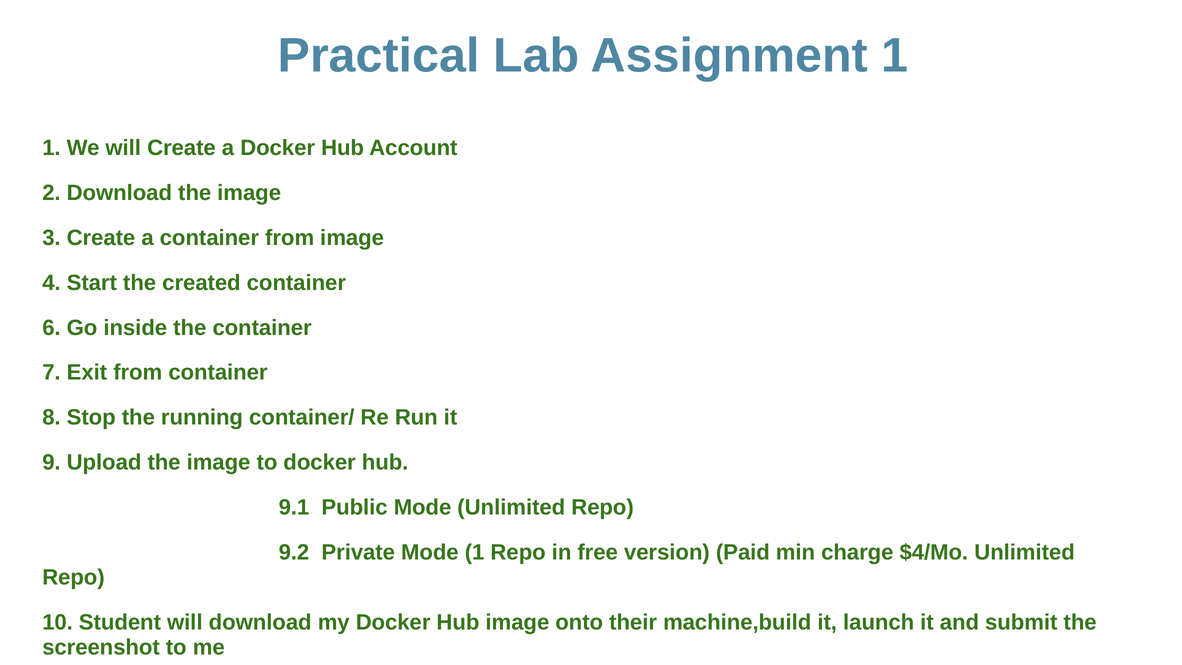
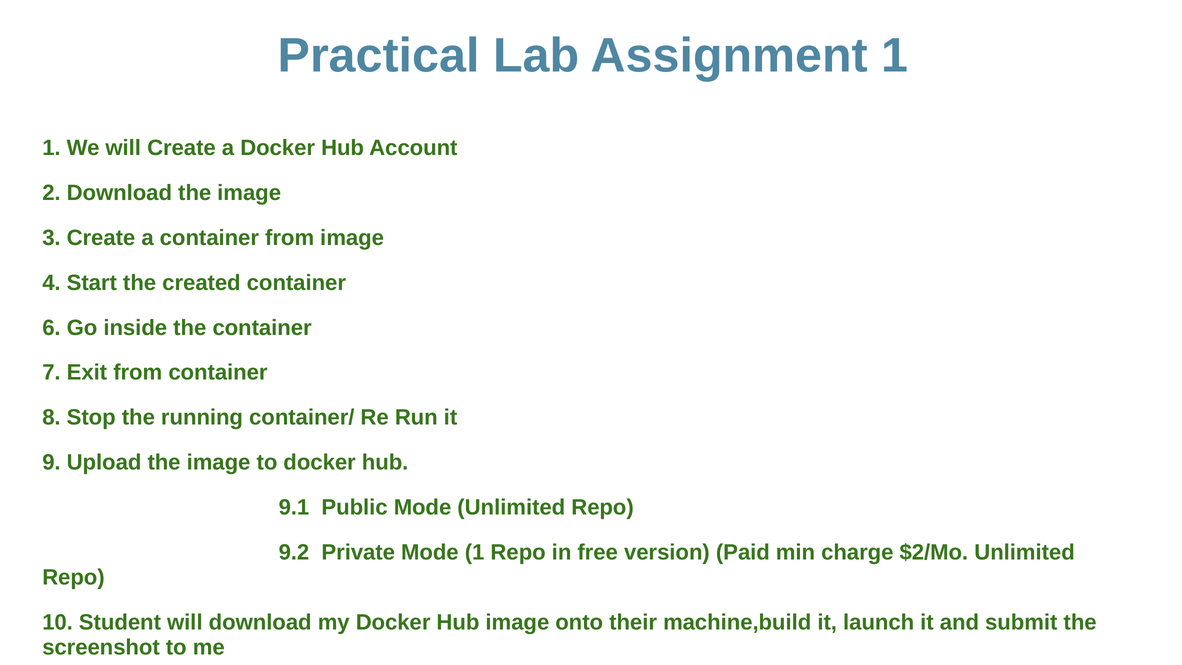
$4/Mo: $4/Mo -> $2/Mo
